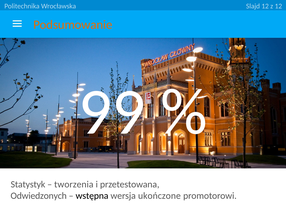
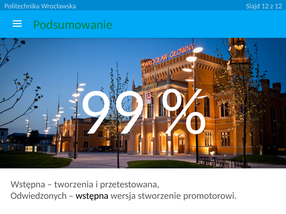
Podsumowanie colour: orange -> green
Statystyk at (28, 185): Statystyk -> Wstępna
ukończone: ukończone -> stworzenie
